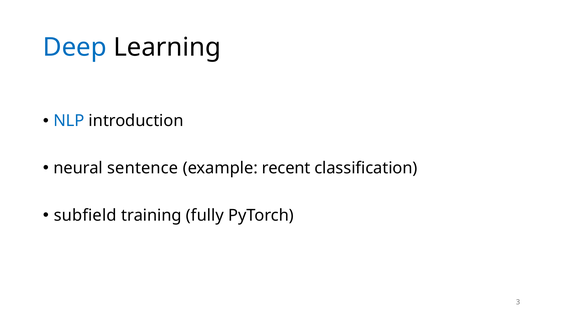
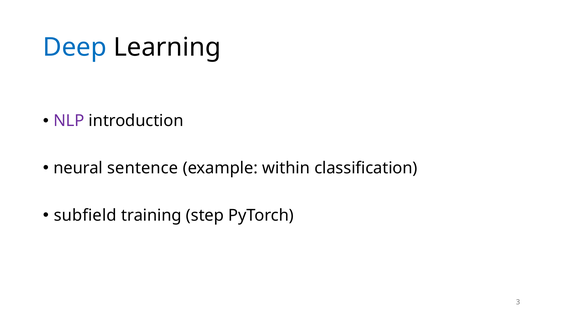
NLP colour: blue -> purple
recent: recent -> within
fully: fully -> step
